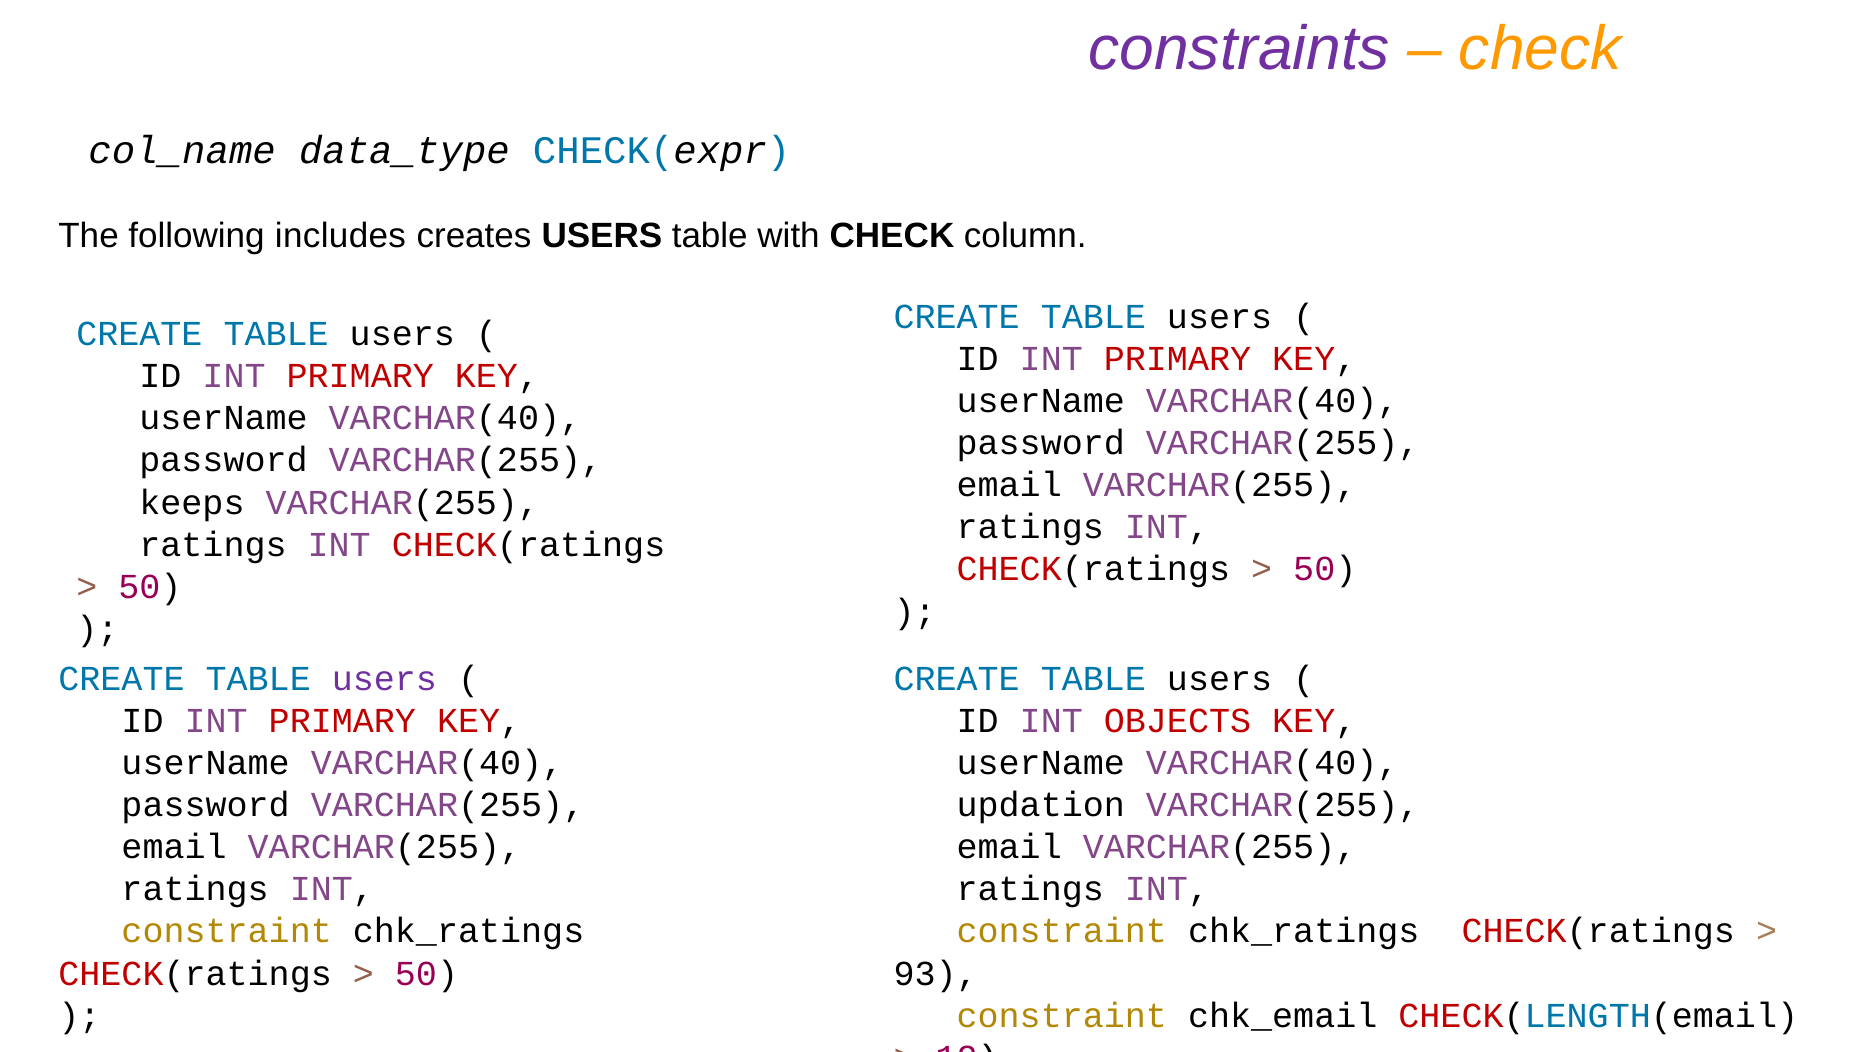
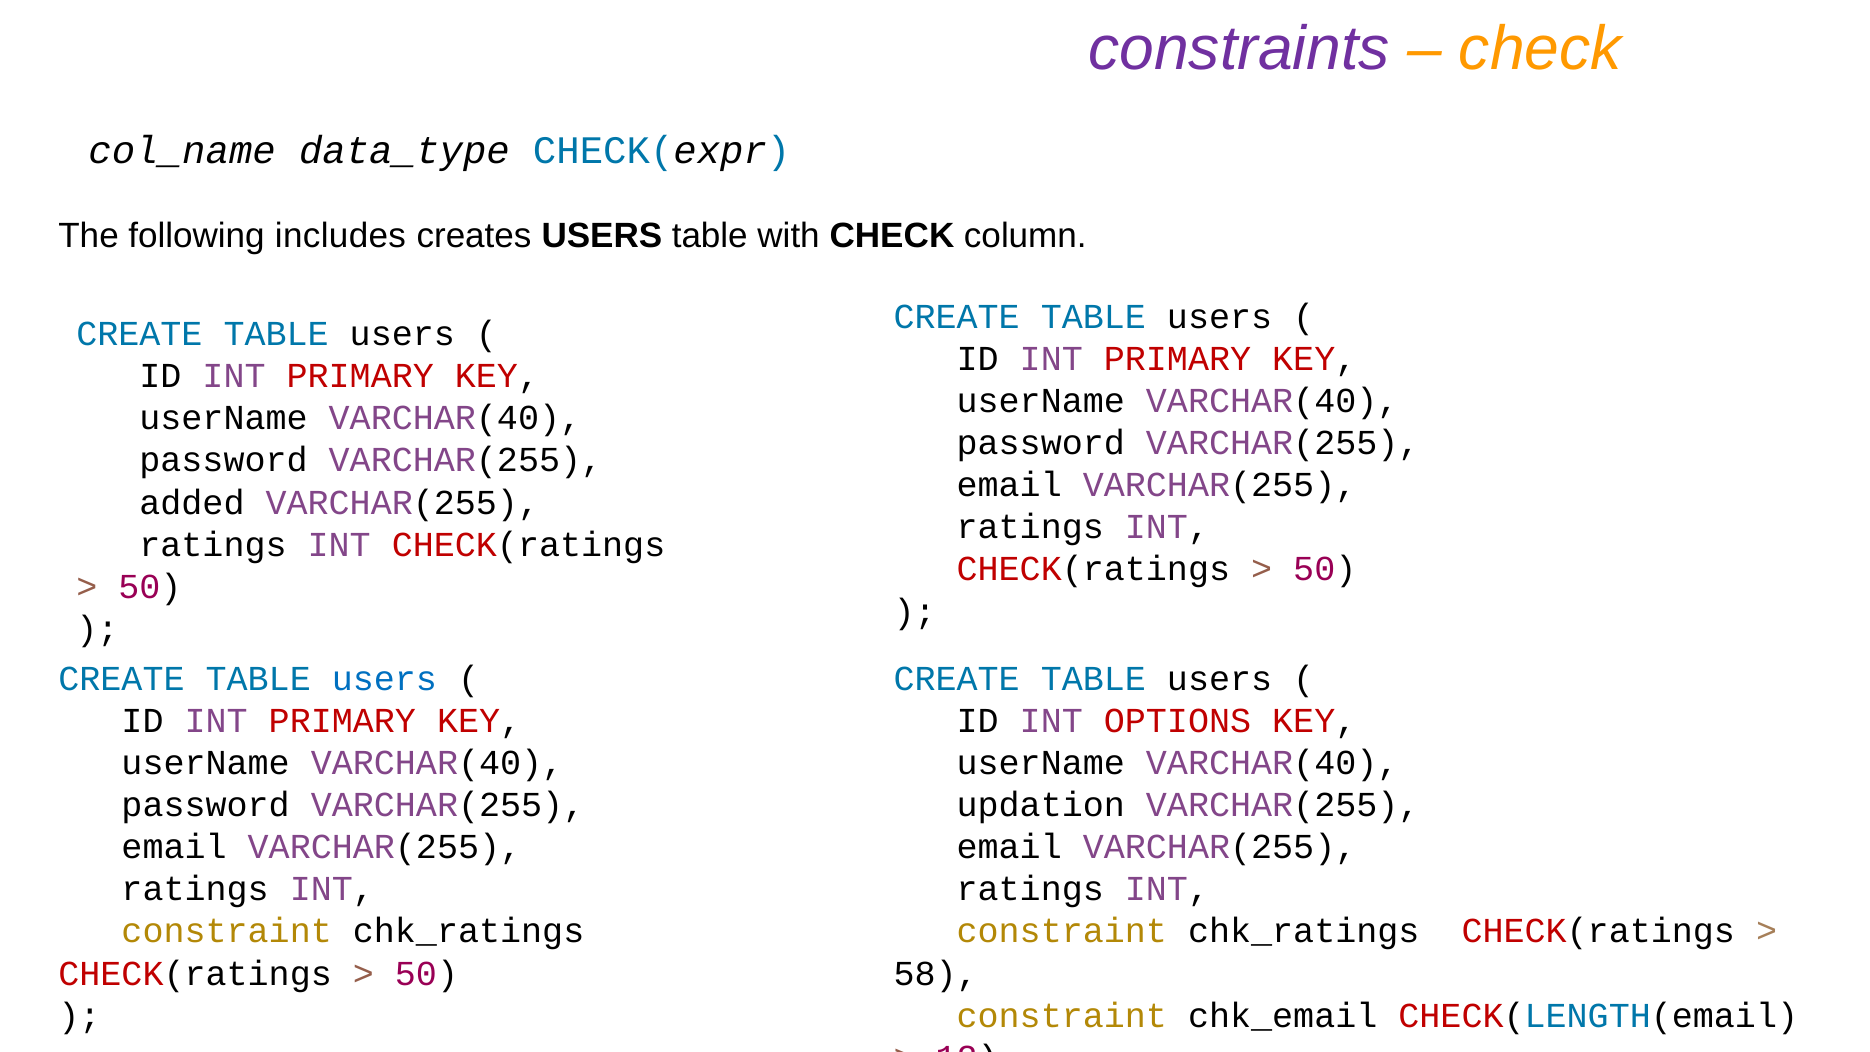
keeps: keeps -> added
users at (384, 679) colour: purple -> blue
OBJECTS: OBJECTS -> OPTIONS
93: 93 -> 58
